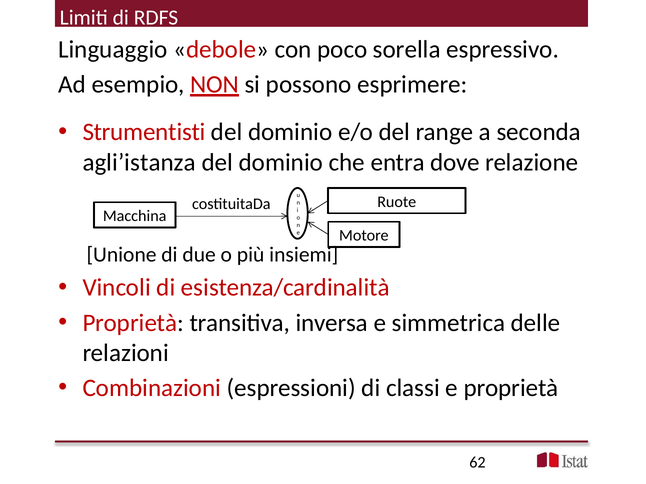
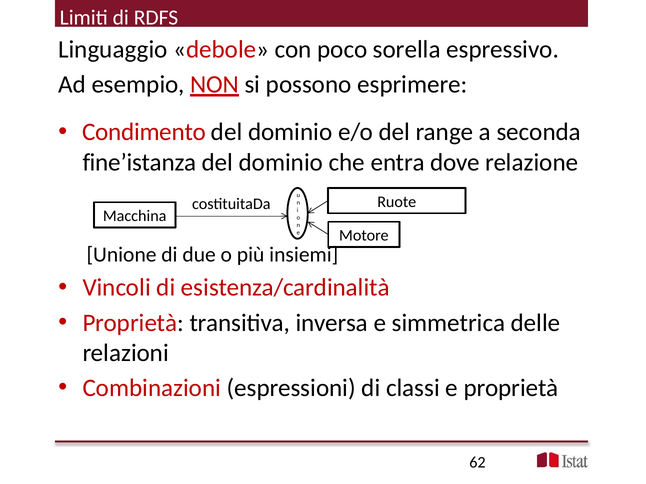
Strumentisti: Strumentisti -> Condimento
agli’istanza: agli’istanza -> fine’istanza
